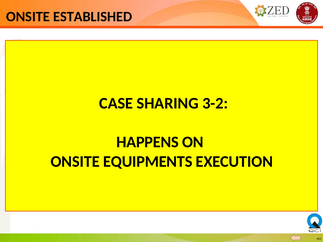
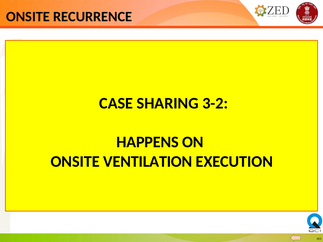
ESTABLISHED: ESTABLISHED -> RECURRENCE
EQUIPMENTS: EQUIPMENTS -> VENTILATION
